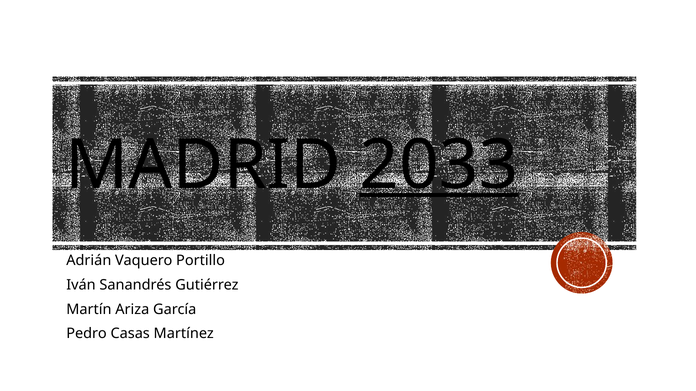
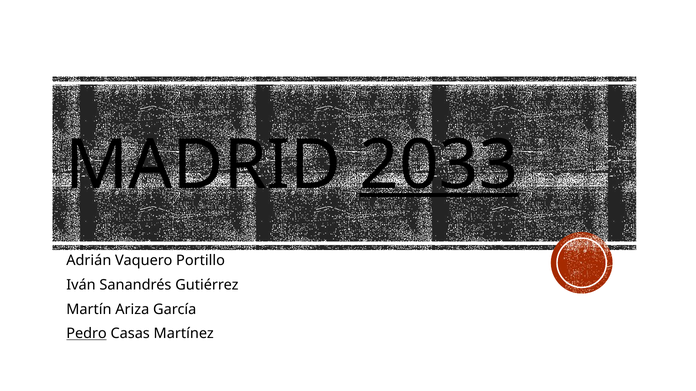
Pedro underline: none -> present
